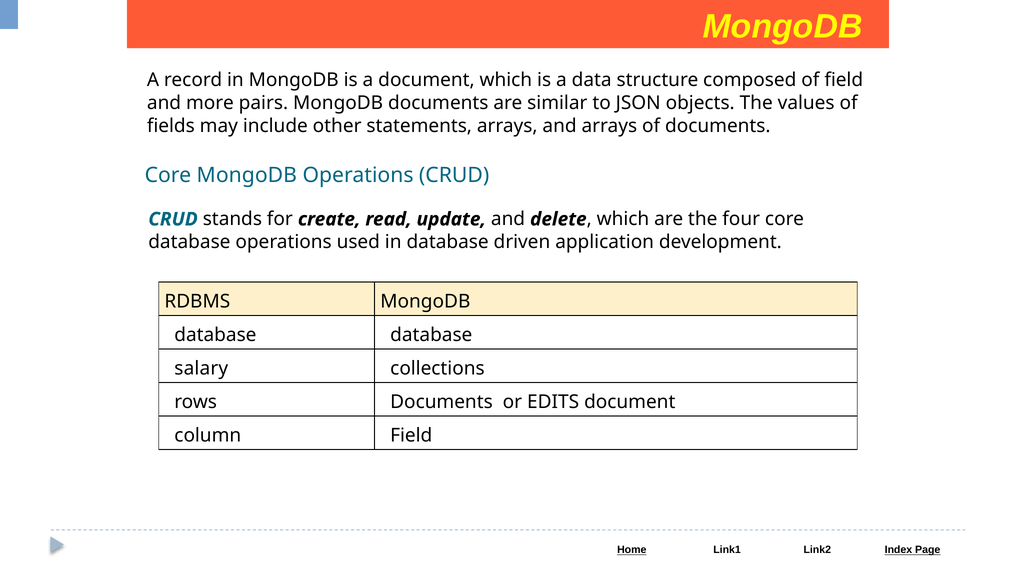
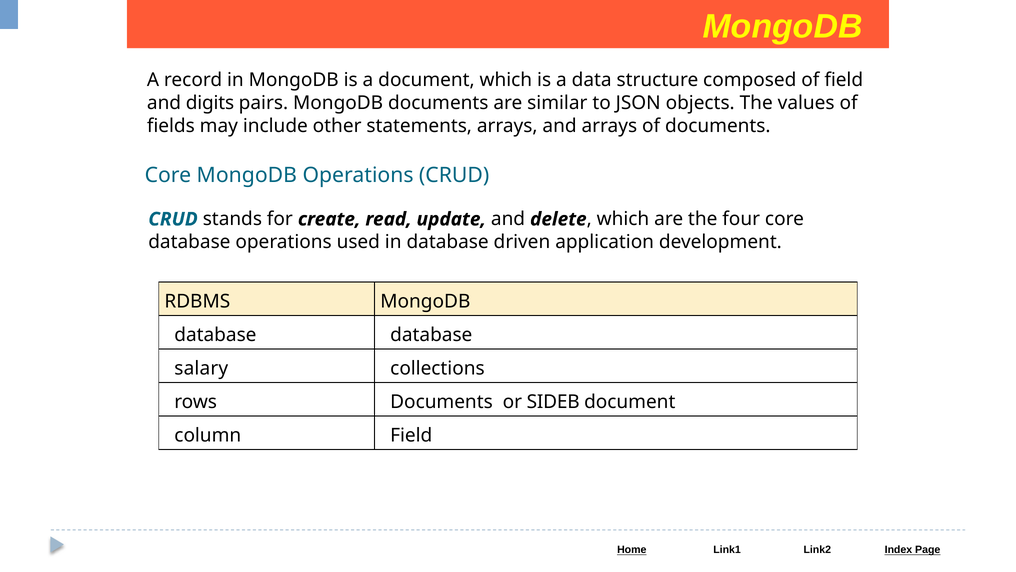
more: more -> digits
EDITS: EDITS -> SIDEB
